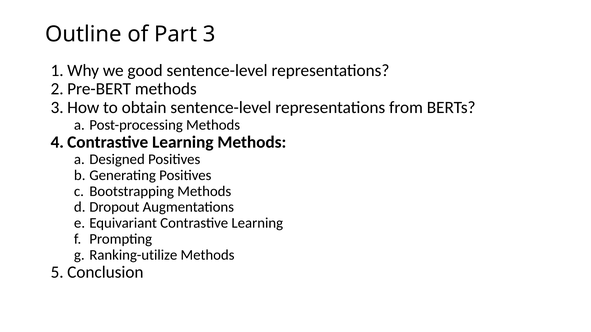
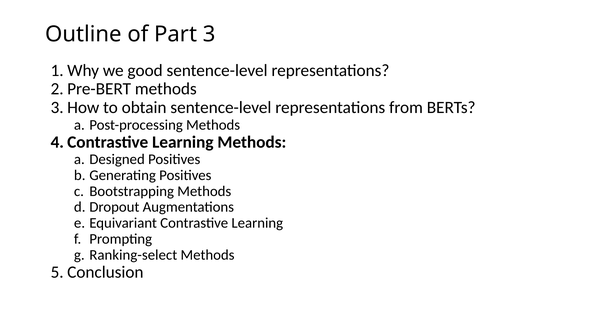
Ranking-utilize: Ranking-utilize -> Ranking-select
